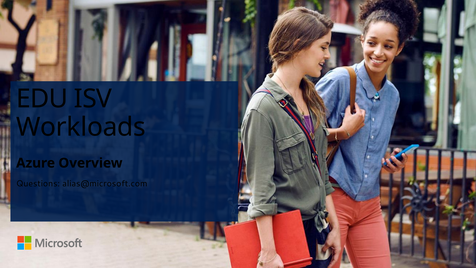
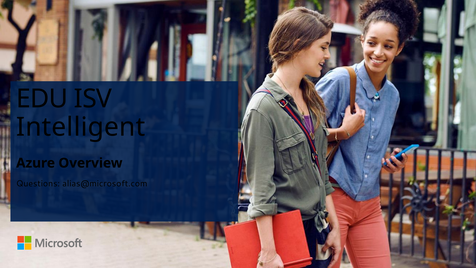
Workloads: Workloads -> Intelligent
